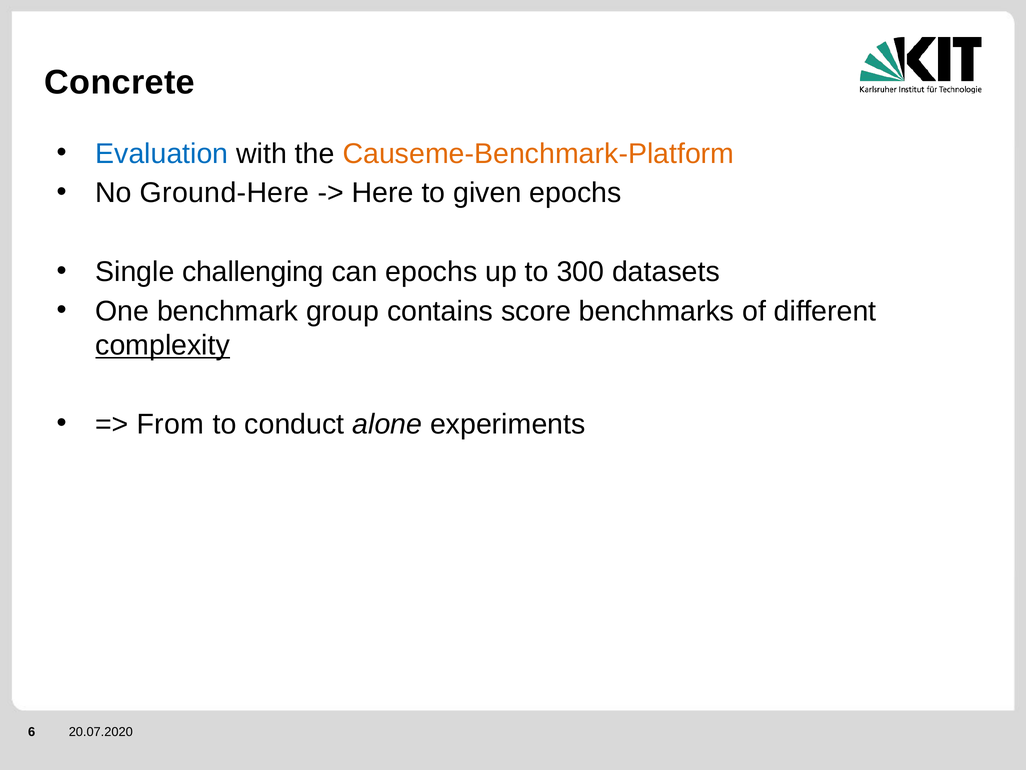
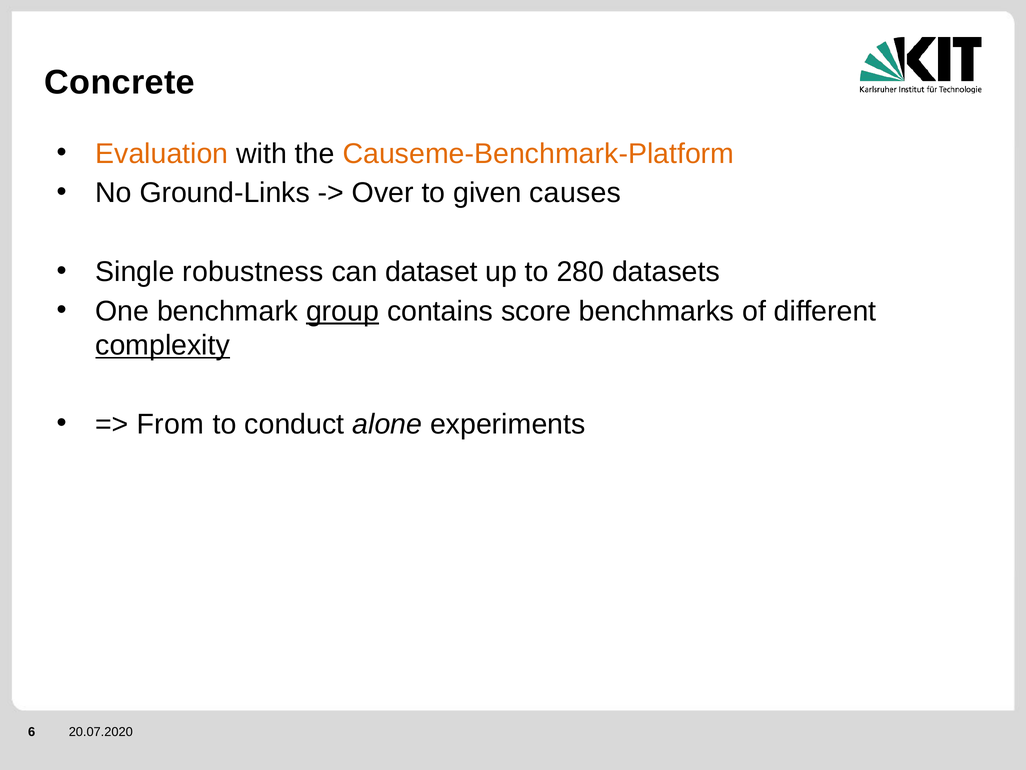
Evaluation colour: blue -> orange
Ground-Here: Ground-Here -> Ground-Links
Here: Here -> Over
given epochs: epochs -> causes
challenging: challenging -> robustness
can epochs: epochs -> dataset
300: 300 -> 280
group underline: none -> present
